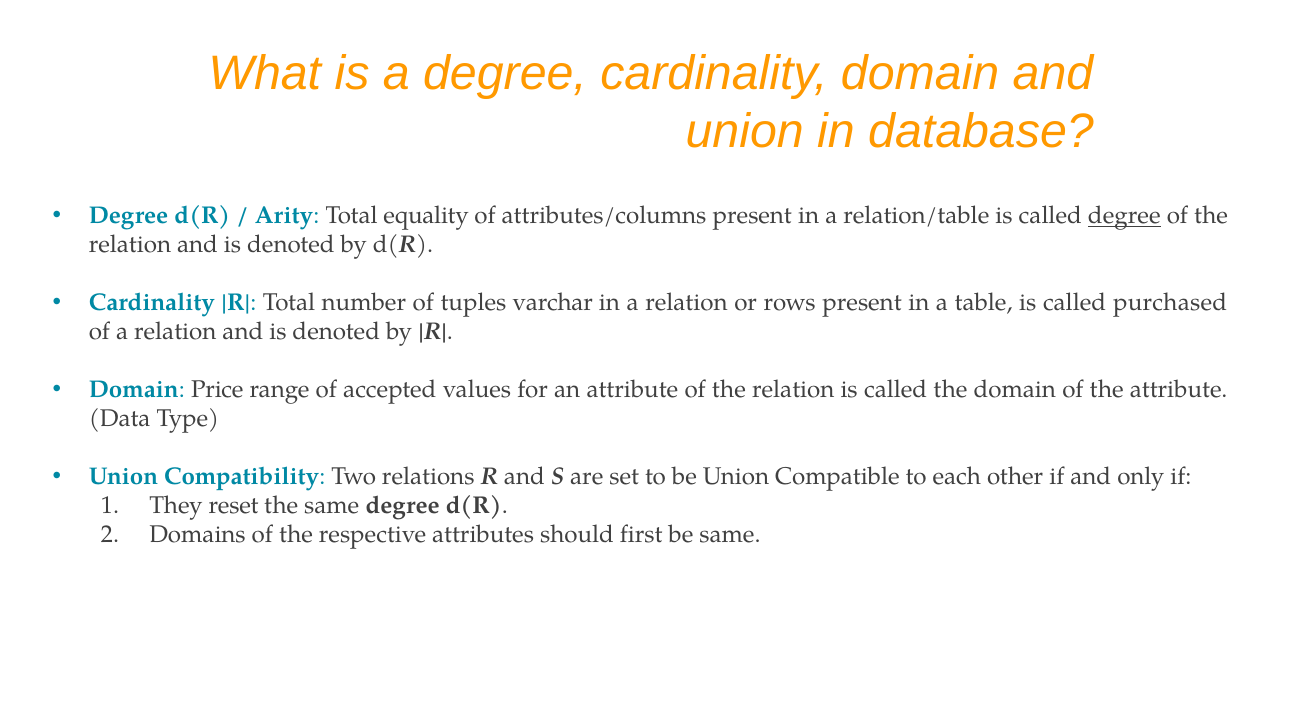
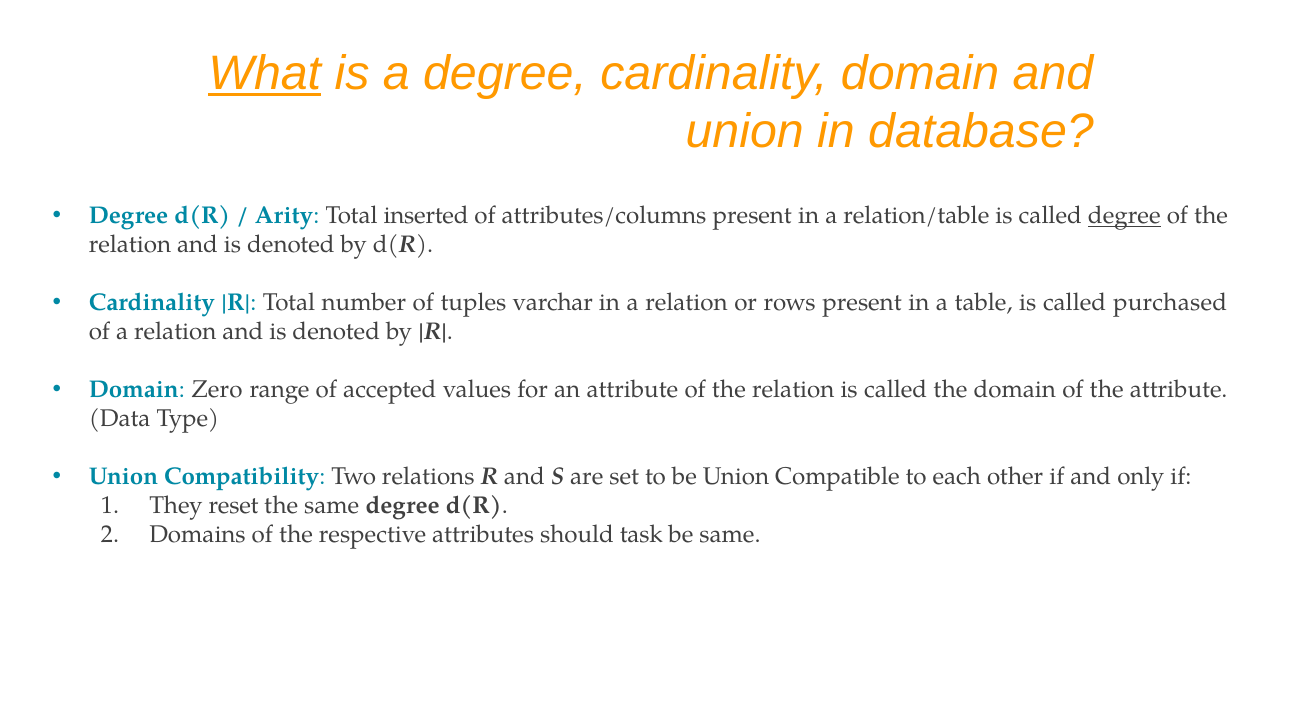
What underline: none -> present
equality: equality -> inserted
Price: Price -> Zero
first: first -> task
